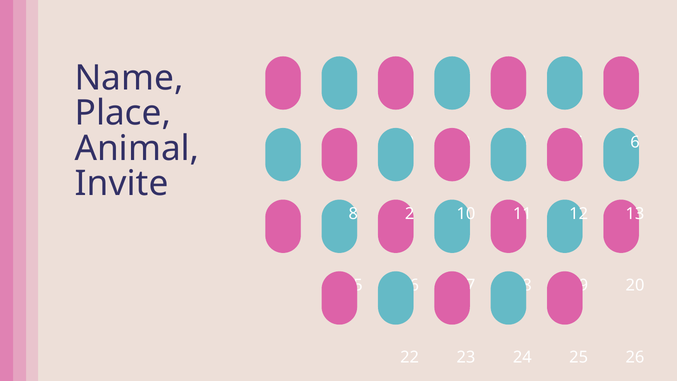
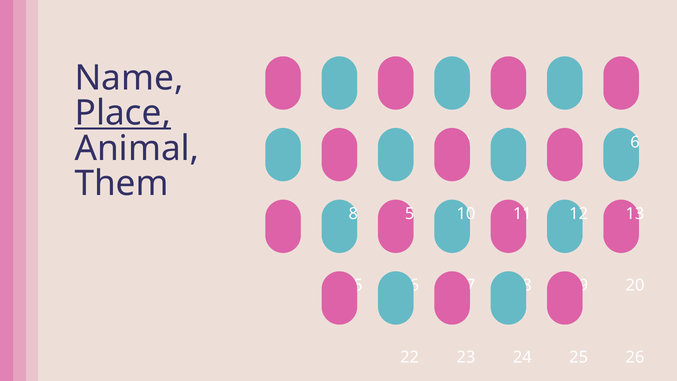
Place underline: none -> present
Invite: Invite -> Them
8 2: 2 -> 5
